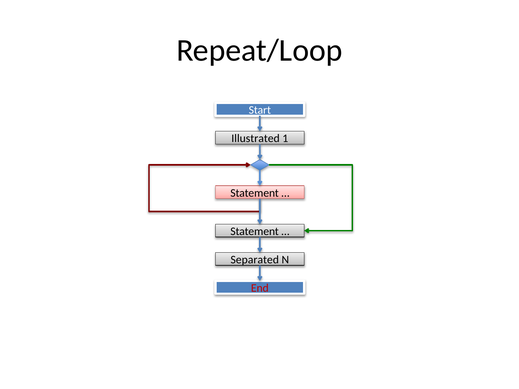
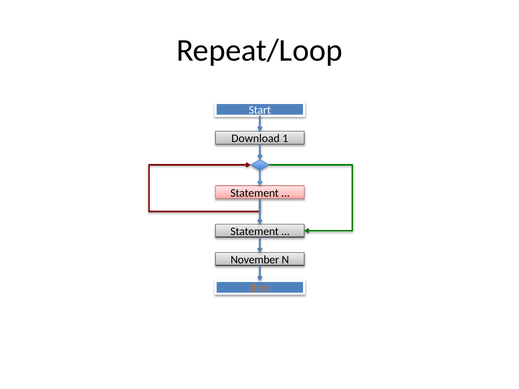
Illustrated: Illustrated -> Download
Separated: Separated -> November
End colour: red -> orange
